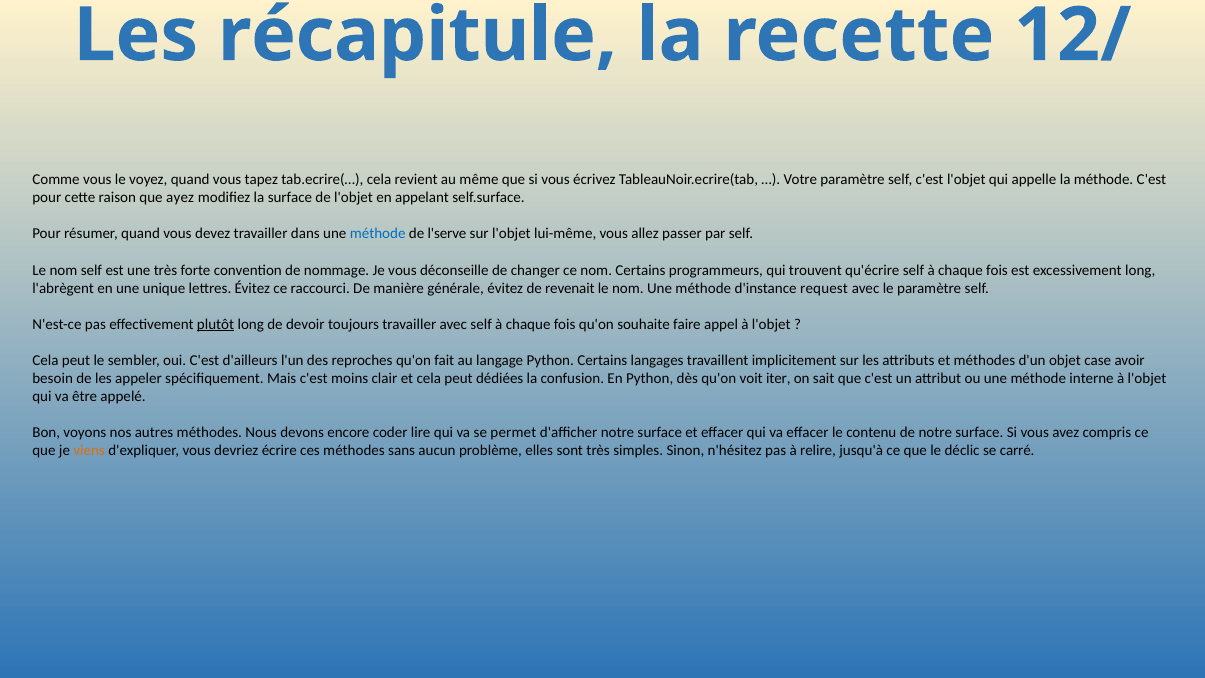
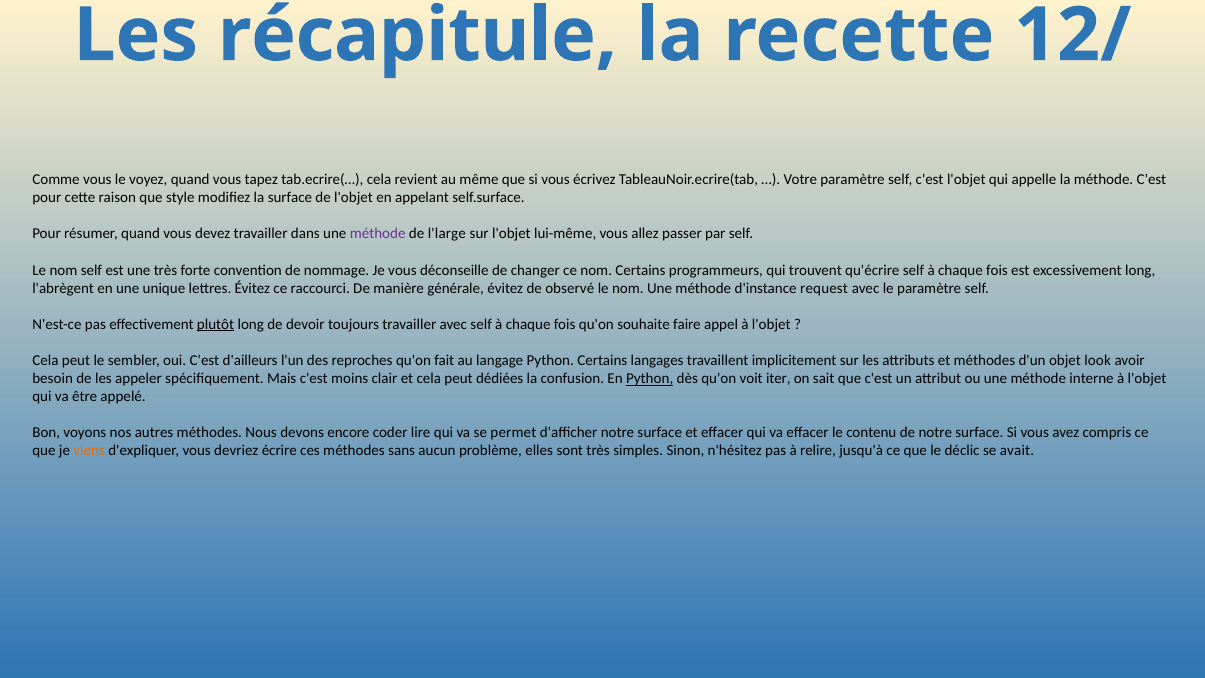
ayez: ayez -> style
méthode at (378, 234) colour: blue -> purple
l'serve: l'serve -> l'large
revenait: revenait -> observé
case: case -> look
Python at (650, 378) underline: none -> present
carré: carré -> avait
